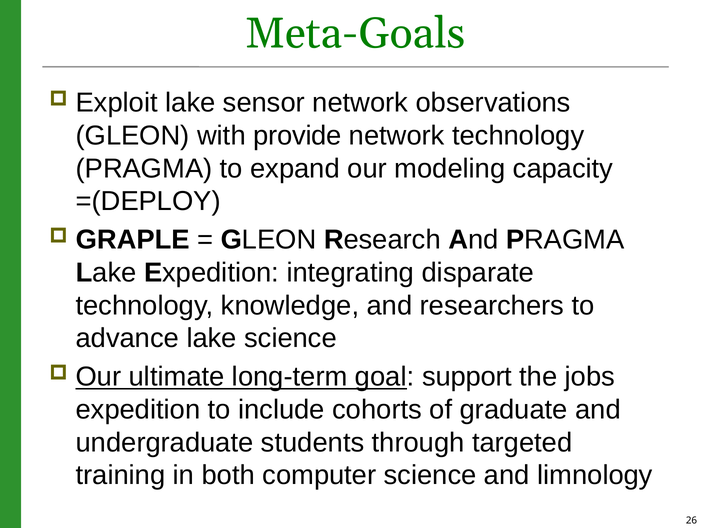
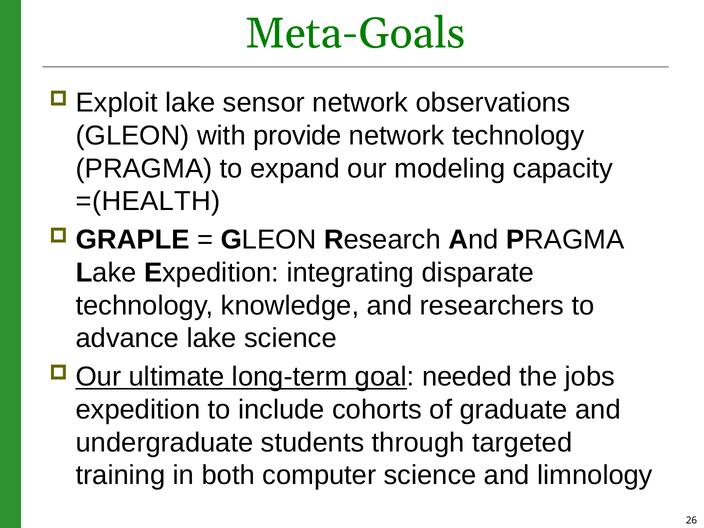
=(DEPLOY: =(DEPLOY -> =(HEALTH
support: support -> needed
